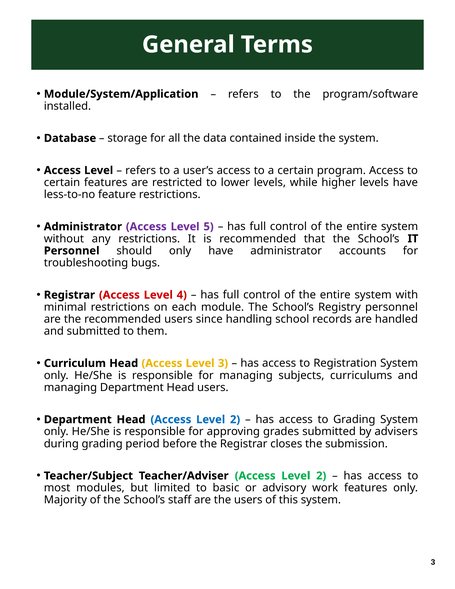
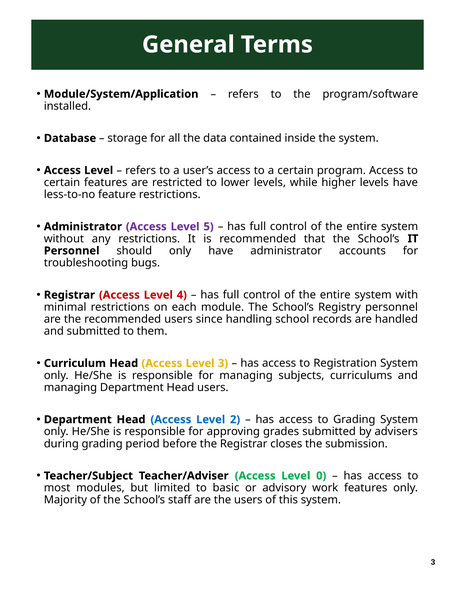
Teacher/Adviser Access Level 2: 2 -> 0
